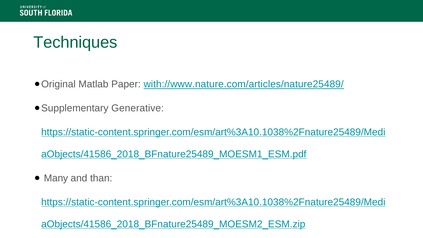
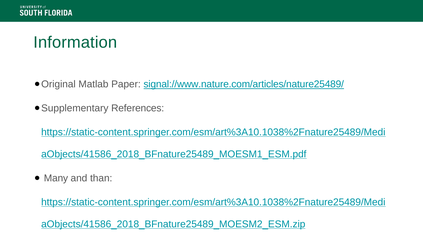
Techniques: Techniques -> Information
with://www.nature.com/articles/nature25489/: with://www.nature.com/articles/nature25489/ -> signal://www.nature.com/articles/nature25489/
Generative: Generative -> References
